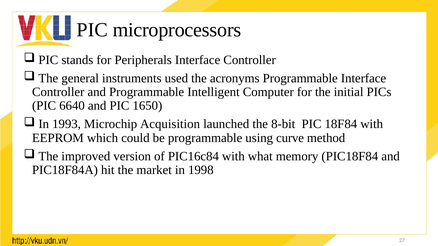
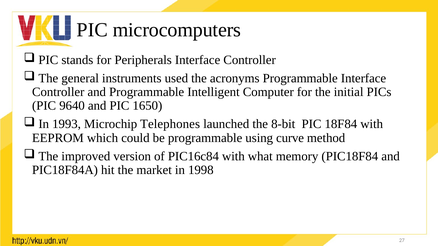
microprocessors: microprocessors -> microcomputers
6640: 6640 -> 9640
Acquisition: Acquisition -> Telephones
